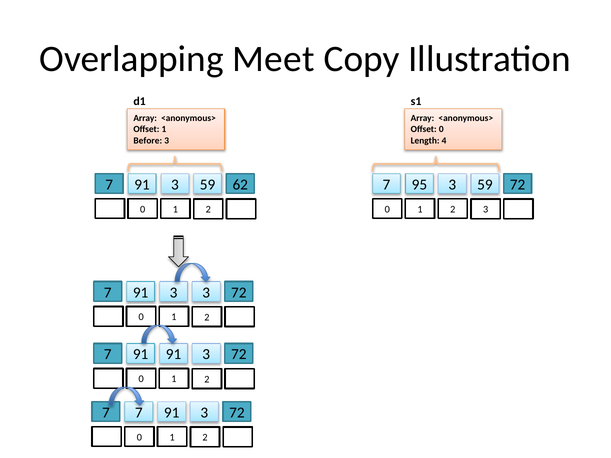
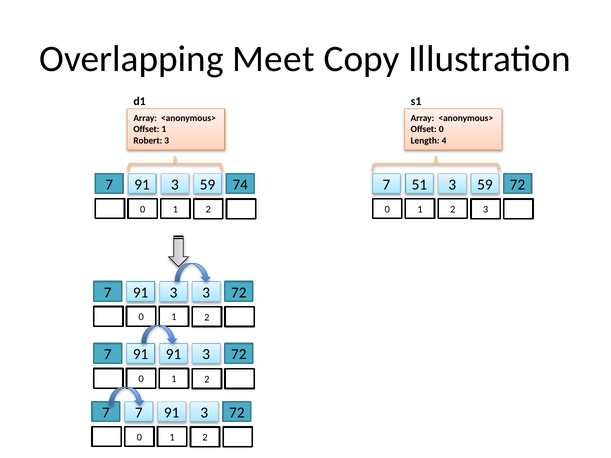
Before: Before -> Robert
62: 62 -> 74
95: 95 -> 51
